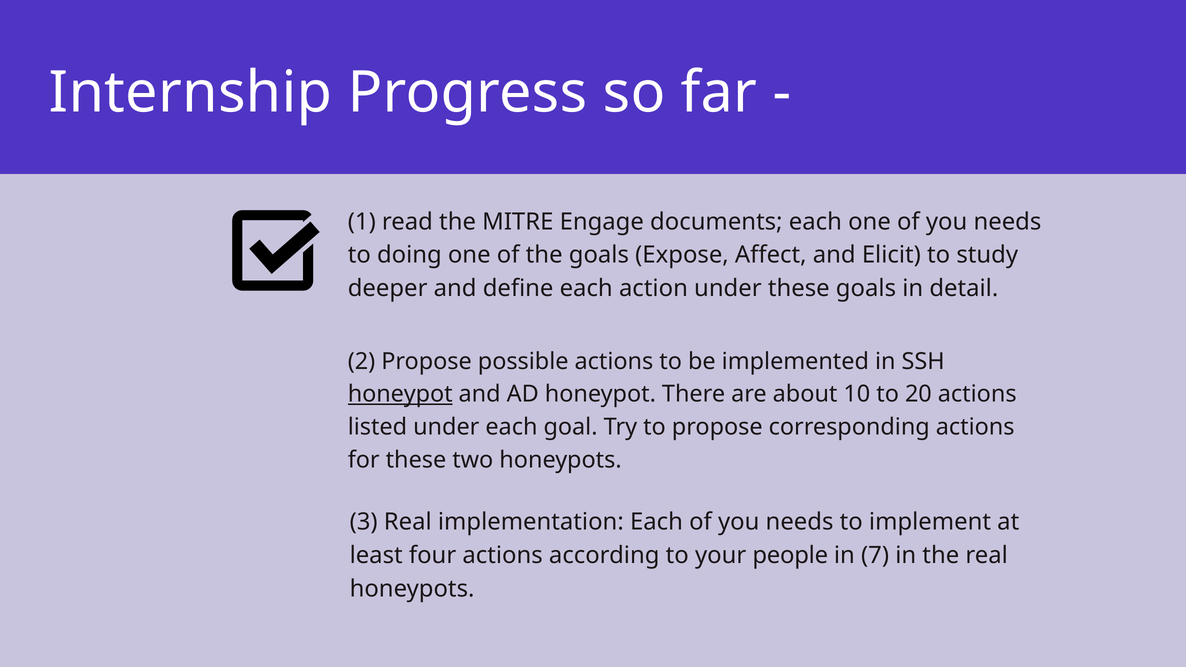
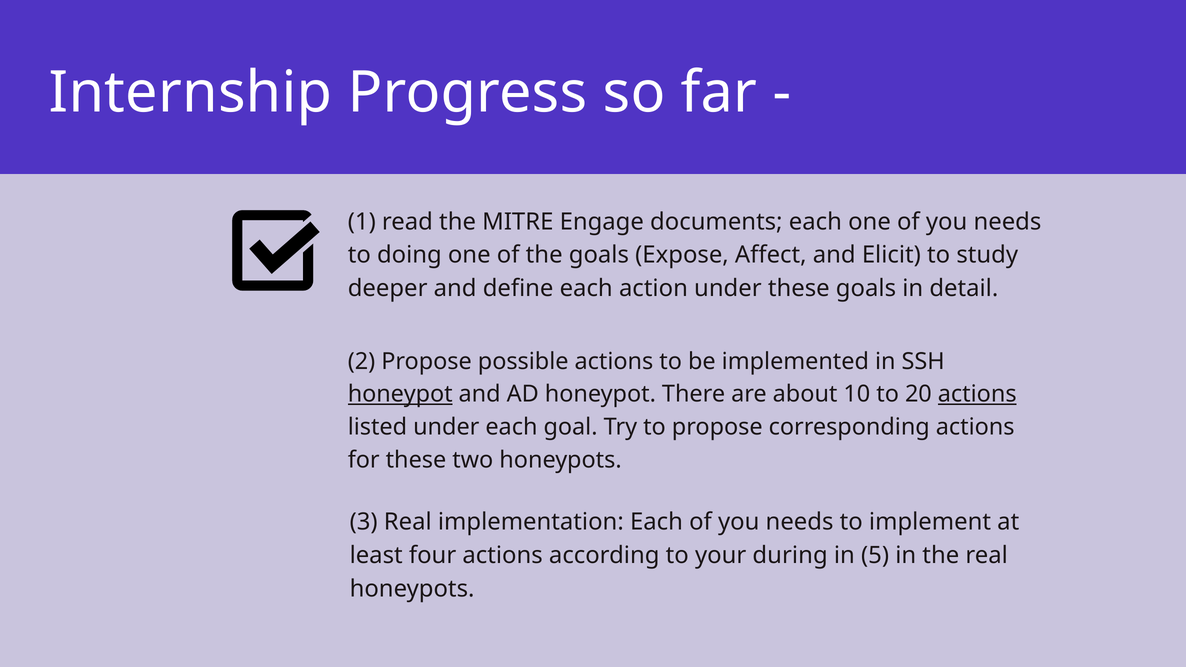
actions at (977, 394) underline: none -> present
people: people -> during
7: 7 -> 5
